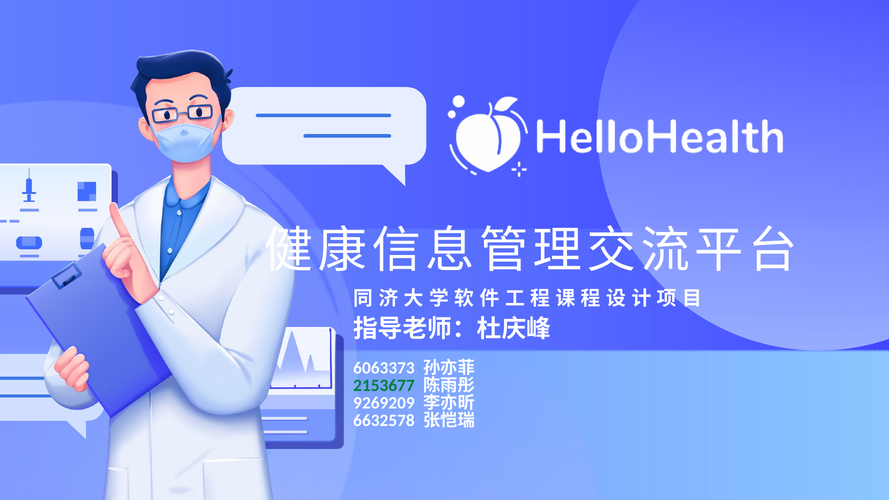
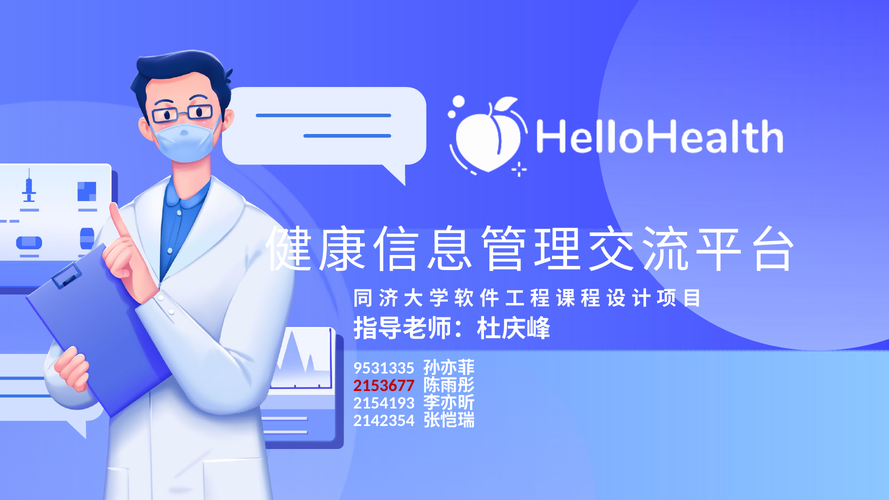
6063373: 6063373 -> 9531335
2153677 colour: green -> red
9269209: 9269209 -> 2154193
6632578: 6632578 -> 2142354
